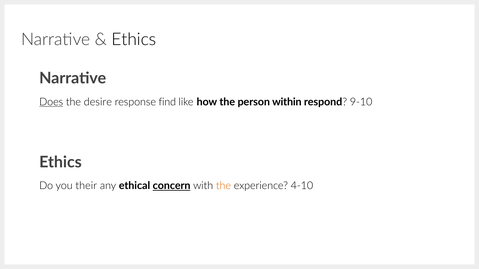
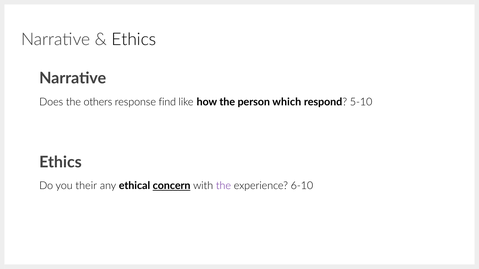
Does underline: present -> none
desire: desire -> others
within: within -> which
9-10: 9-10 -> 5-10
the at (223, 186) colour: orange -> purple
4-10: 4-10 -> 6-10
